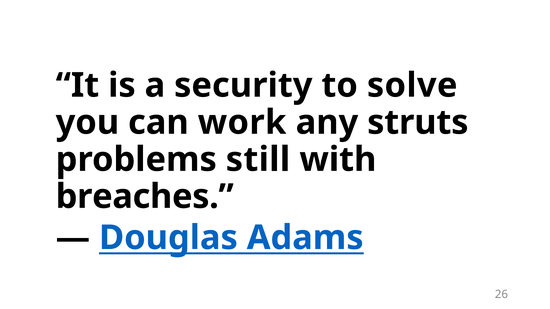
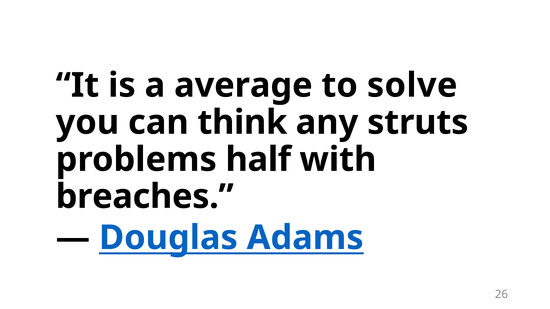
security: security -> average
work: work -> think
still: still -> half
